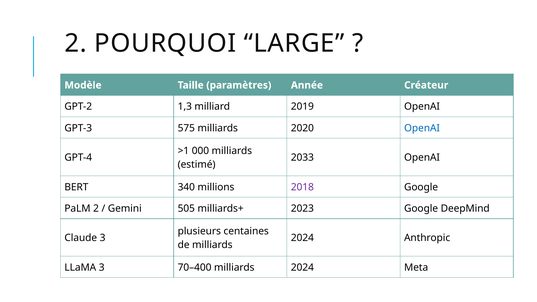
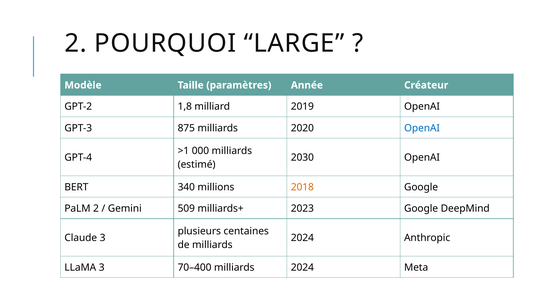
1,3: 1,3 -> 1,8
575: 575 -> 875
2033: 2033 -> 2030
2018 colour: purple -> orange
505: 505 -> 509
